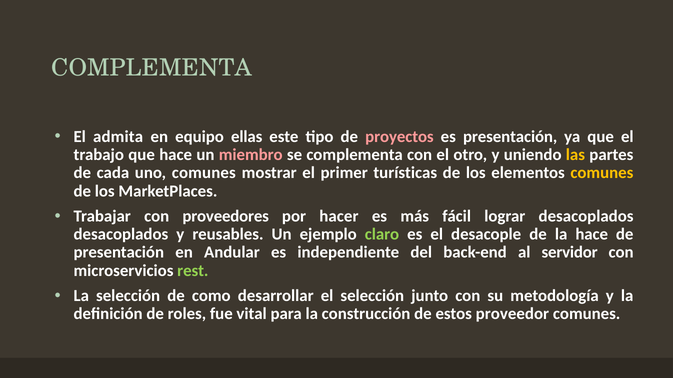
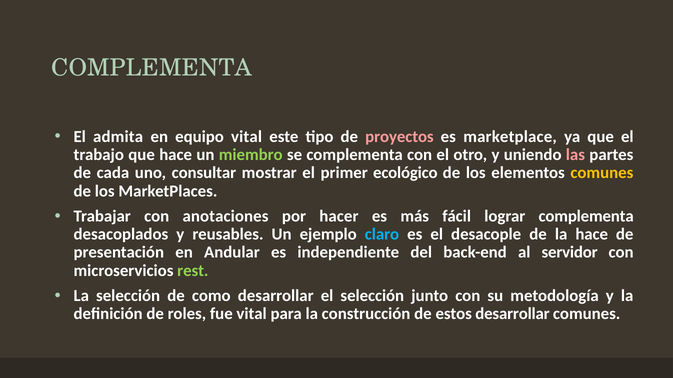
equipo ellas: ellas -> vital
es presentación: presentación -> marketplace
miembro colour: pink -> light green
las colour: yellow -> pink
uno comunes: comunes -> consultar
turísticas: turísticas -> ecológico
proveedores: proveedores -> anotaciones
lograr desacoplados: desacoplados -> complementa
claro colour: light green -> light blue
estos proveedor: proveedor -> desarrollar
